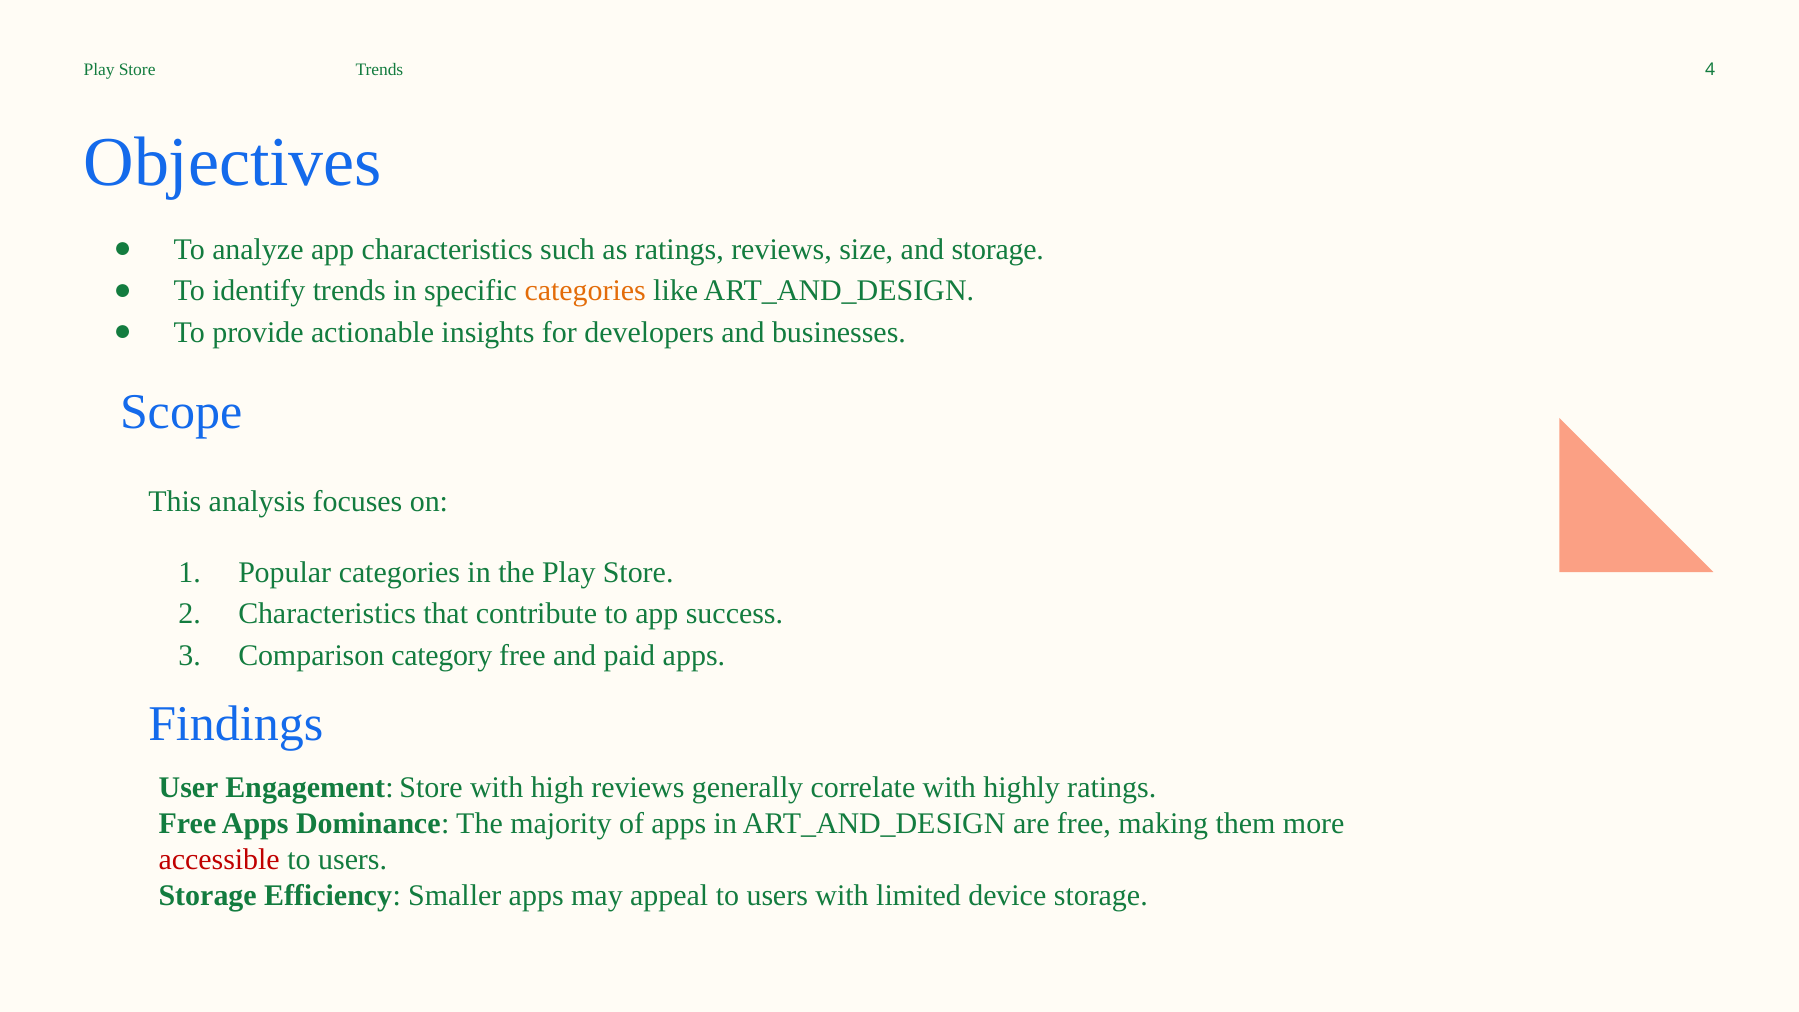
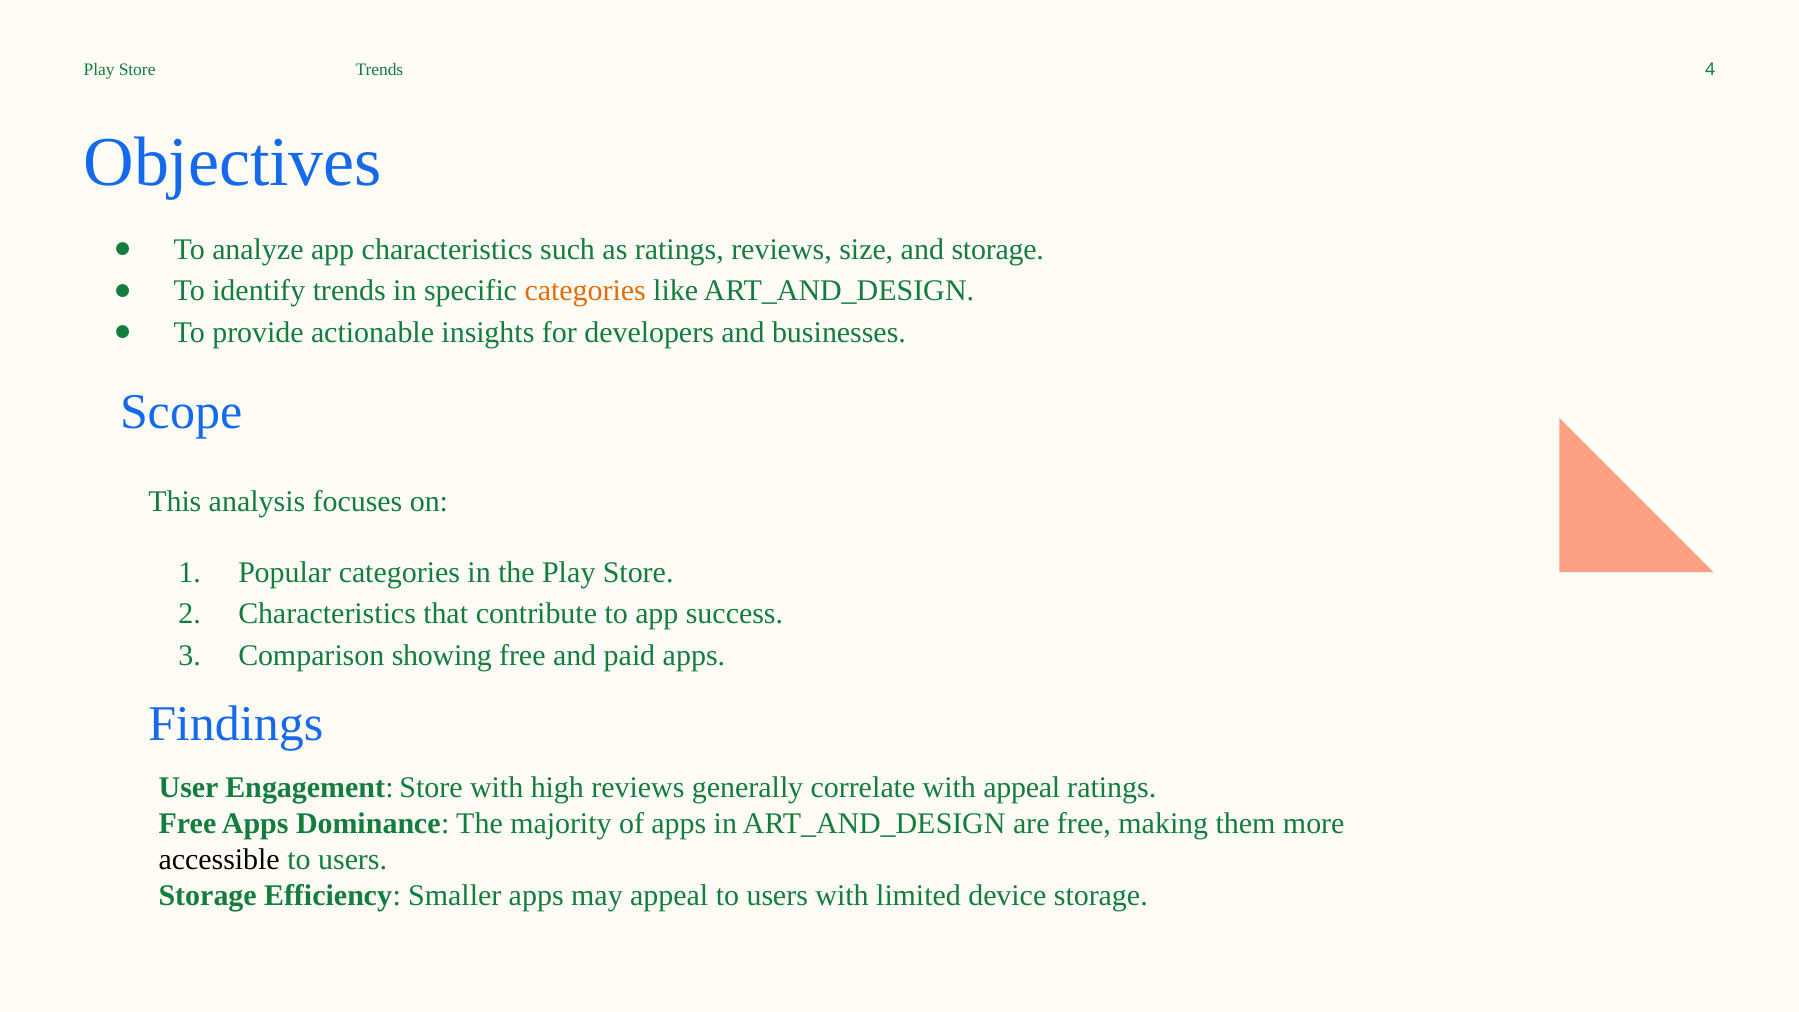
category: category -> showing
with highly: highly -> appeal
accessible colour: red -> black
